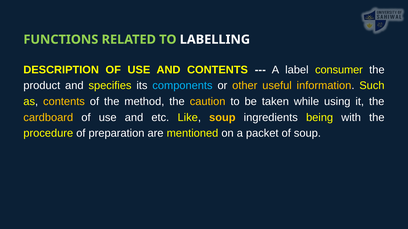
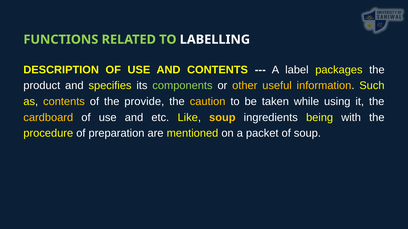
consumer: consumer -> packages
components colour: light blue -> light green
method: method -> provide
